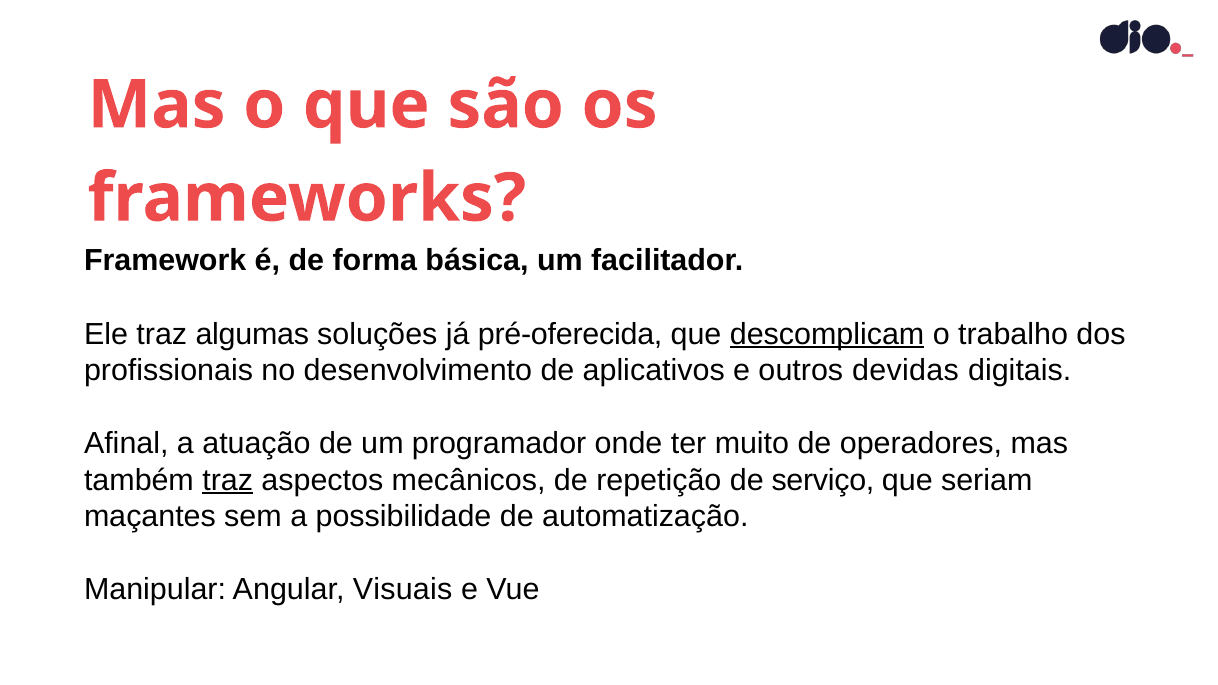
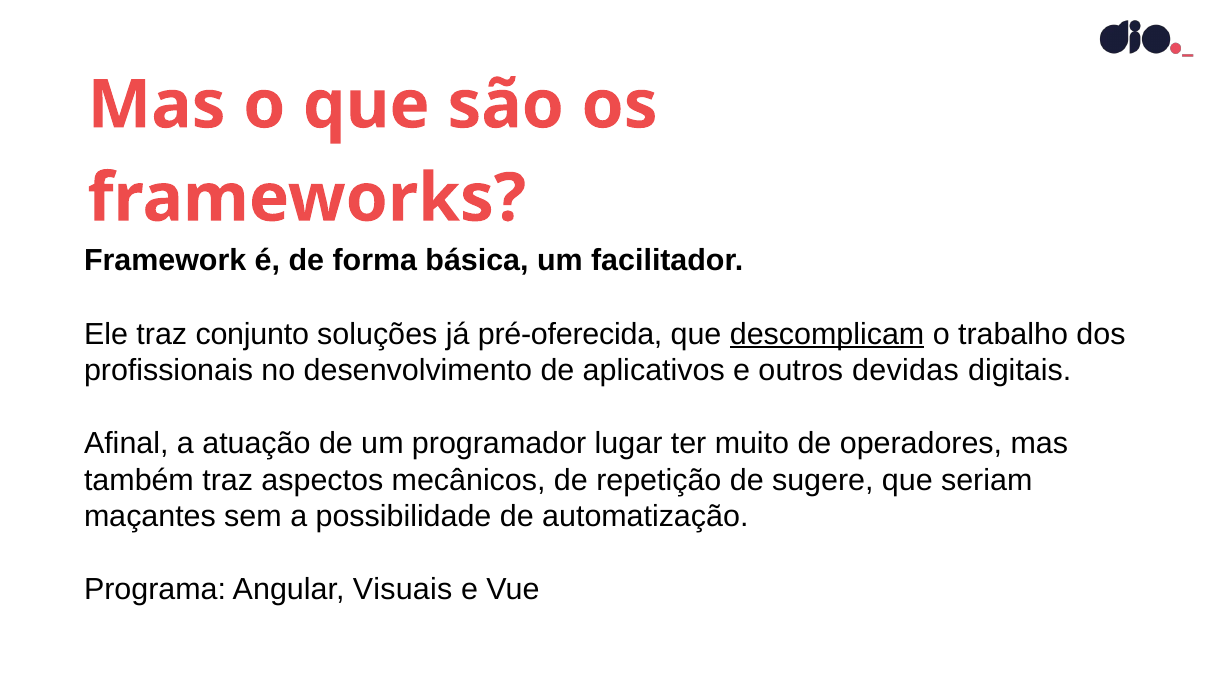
algumas: algumas -> conjunto
onde: onde -> lugar
traz at (228, 480) underline: present -> none
serviço: serviço -> sugere
Manipular: Manipular -> Programa
